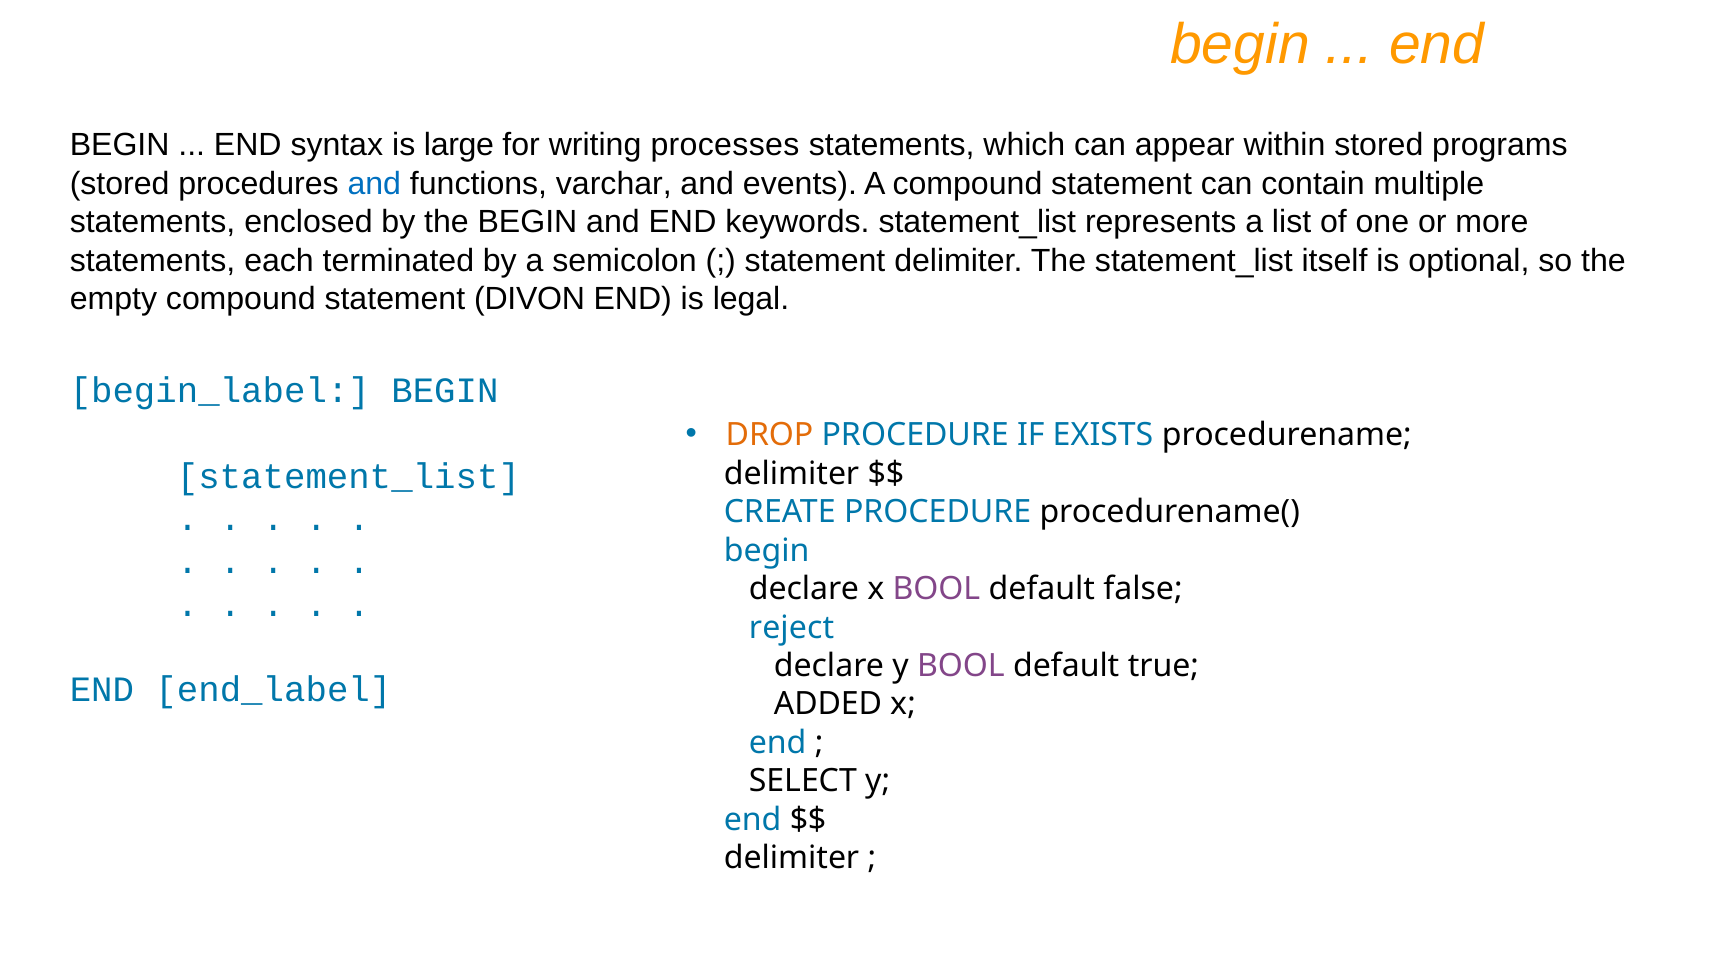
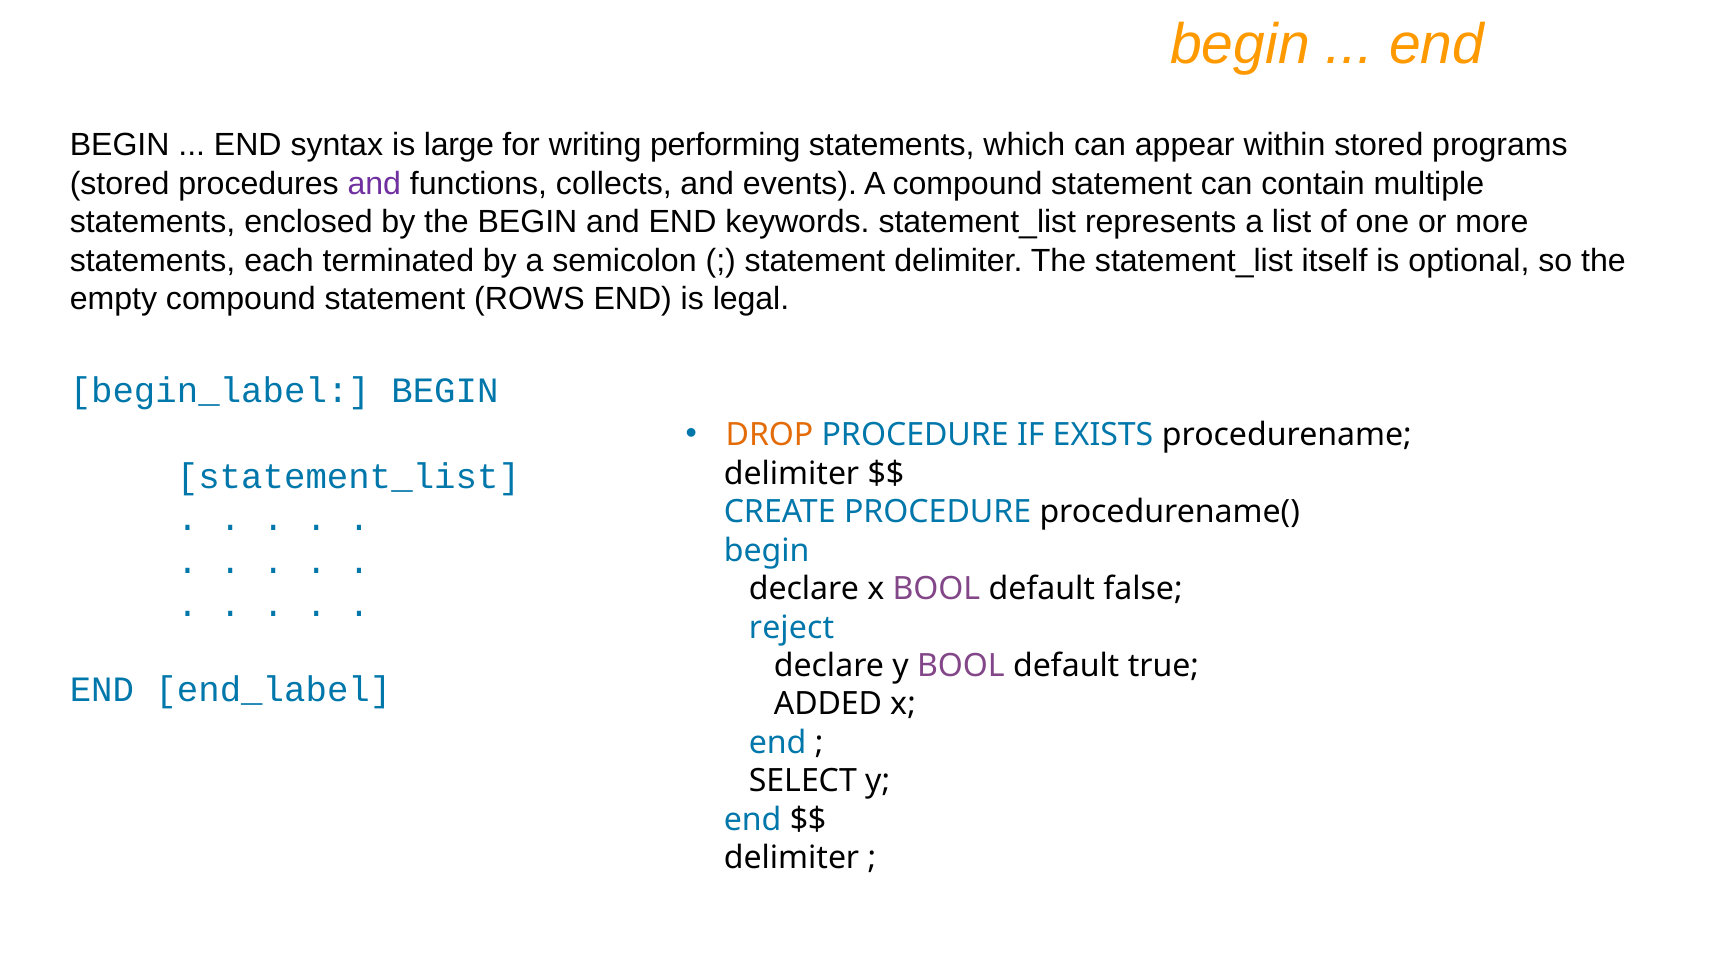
processes: processes -> performing
and at (374, 184) colour: blue -> purple
varchar: varchar -> collects
DIVON: DIVON -> ROWS
